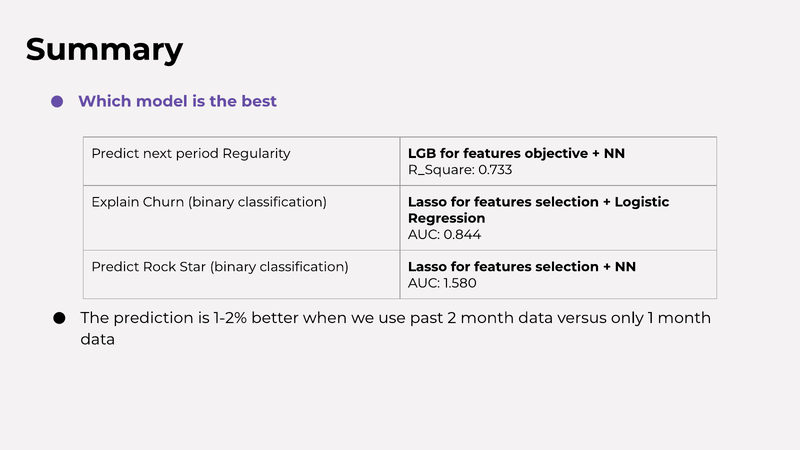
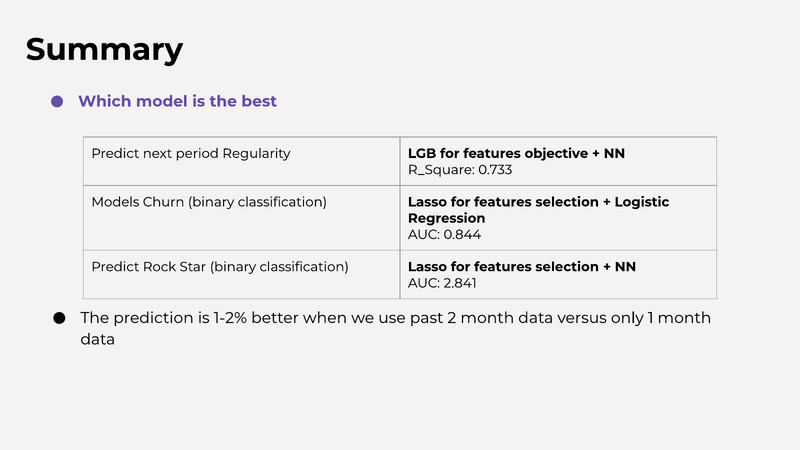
Explain: Explain -> Models
1.580: 1.580 -> 2.841
